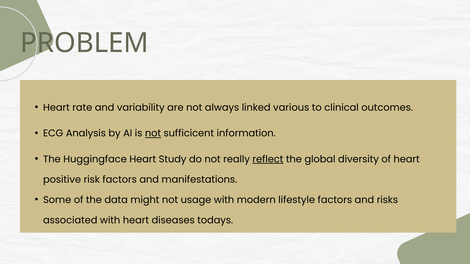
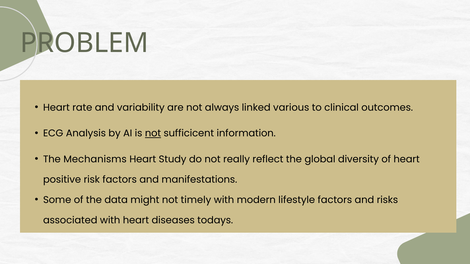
Huggingface: Huggingface -> Mechanisms
reflect underline: present -> none
usage: usage -> timely
